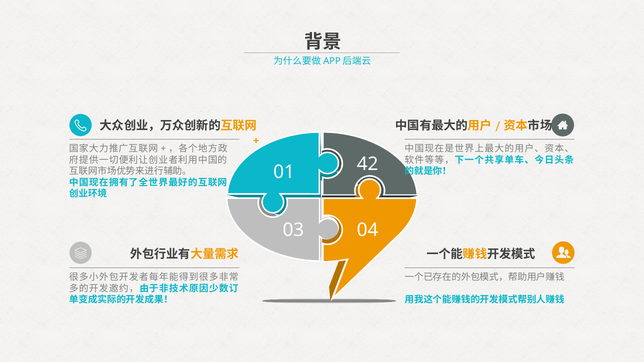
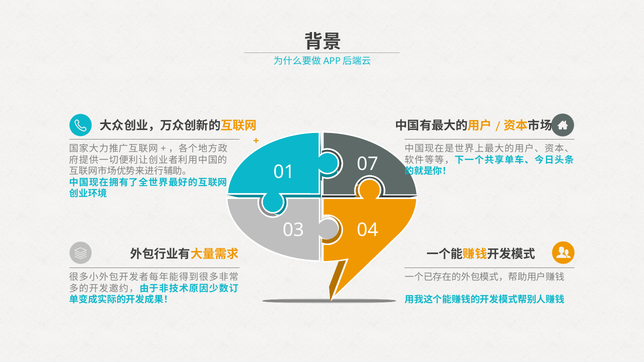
42: 42 -> 07
